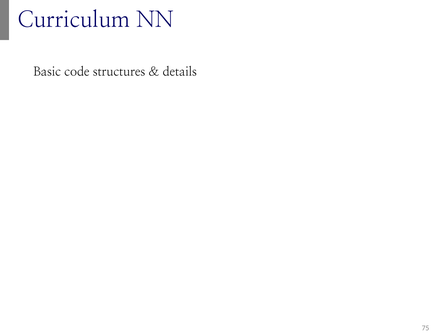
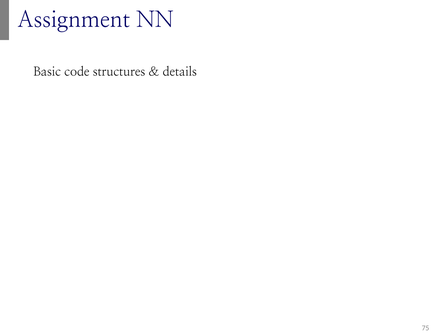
Curriculum: Curriculum -> Assignment
